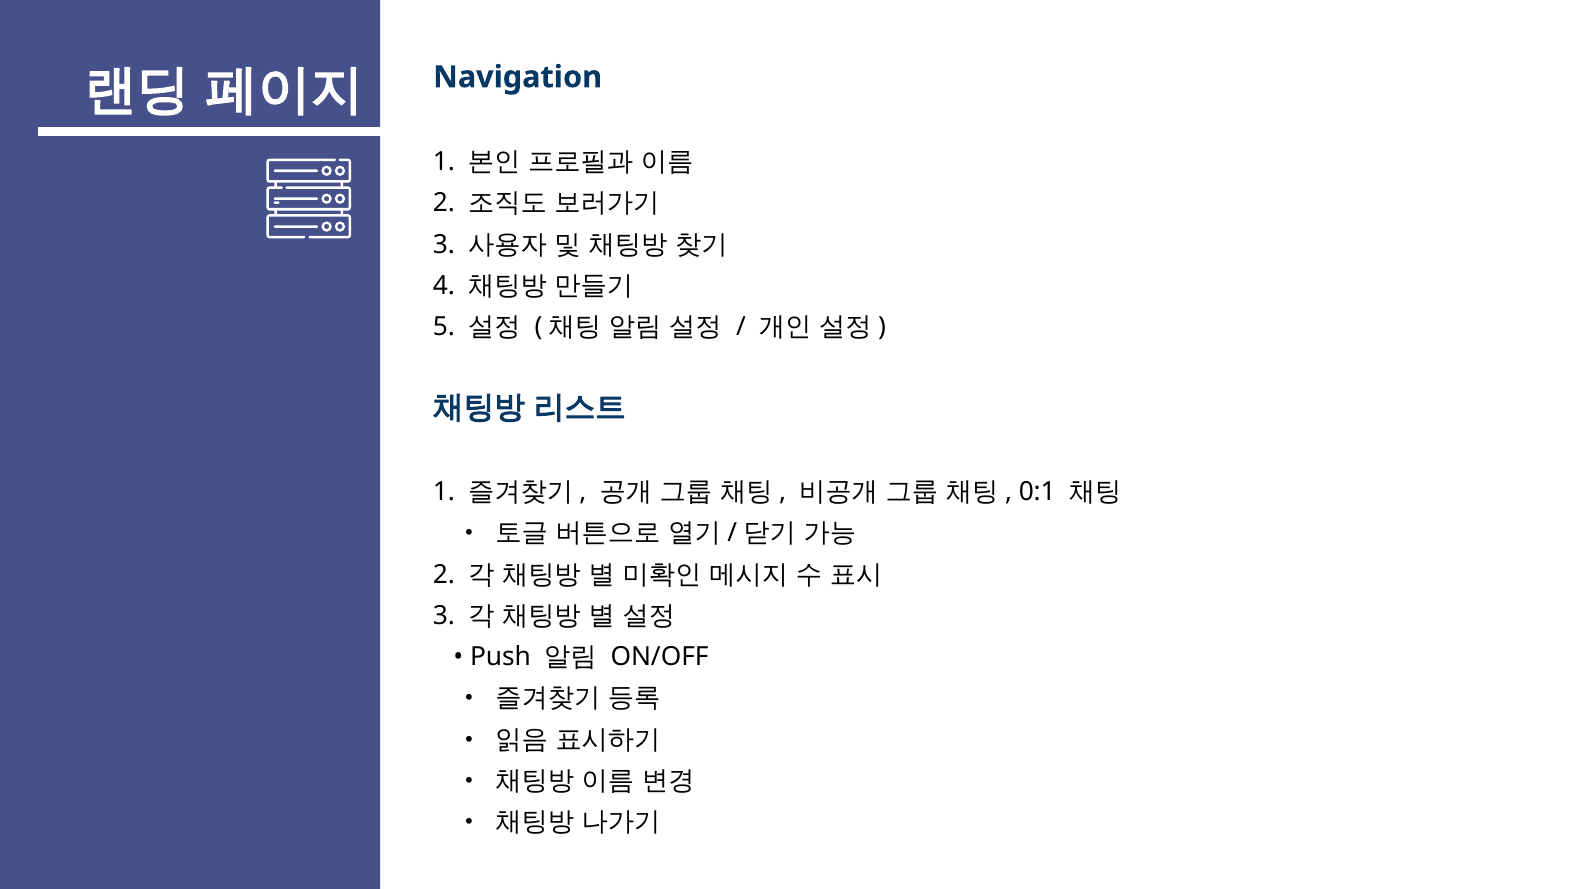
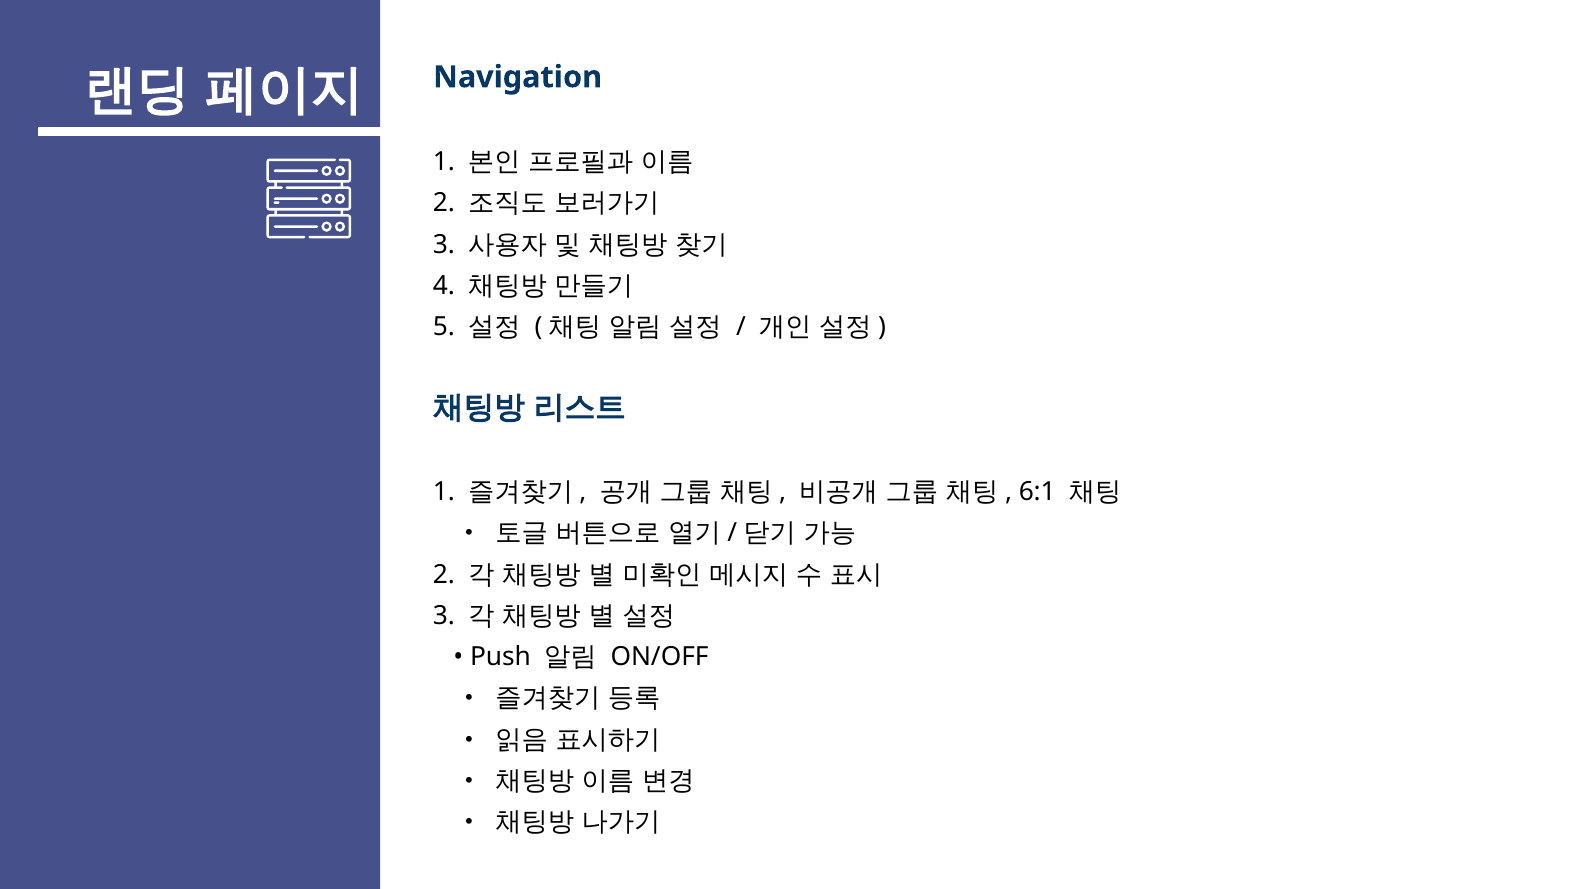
0:1: 0:1 -> 6:1
